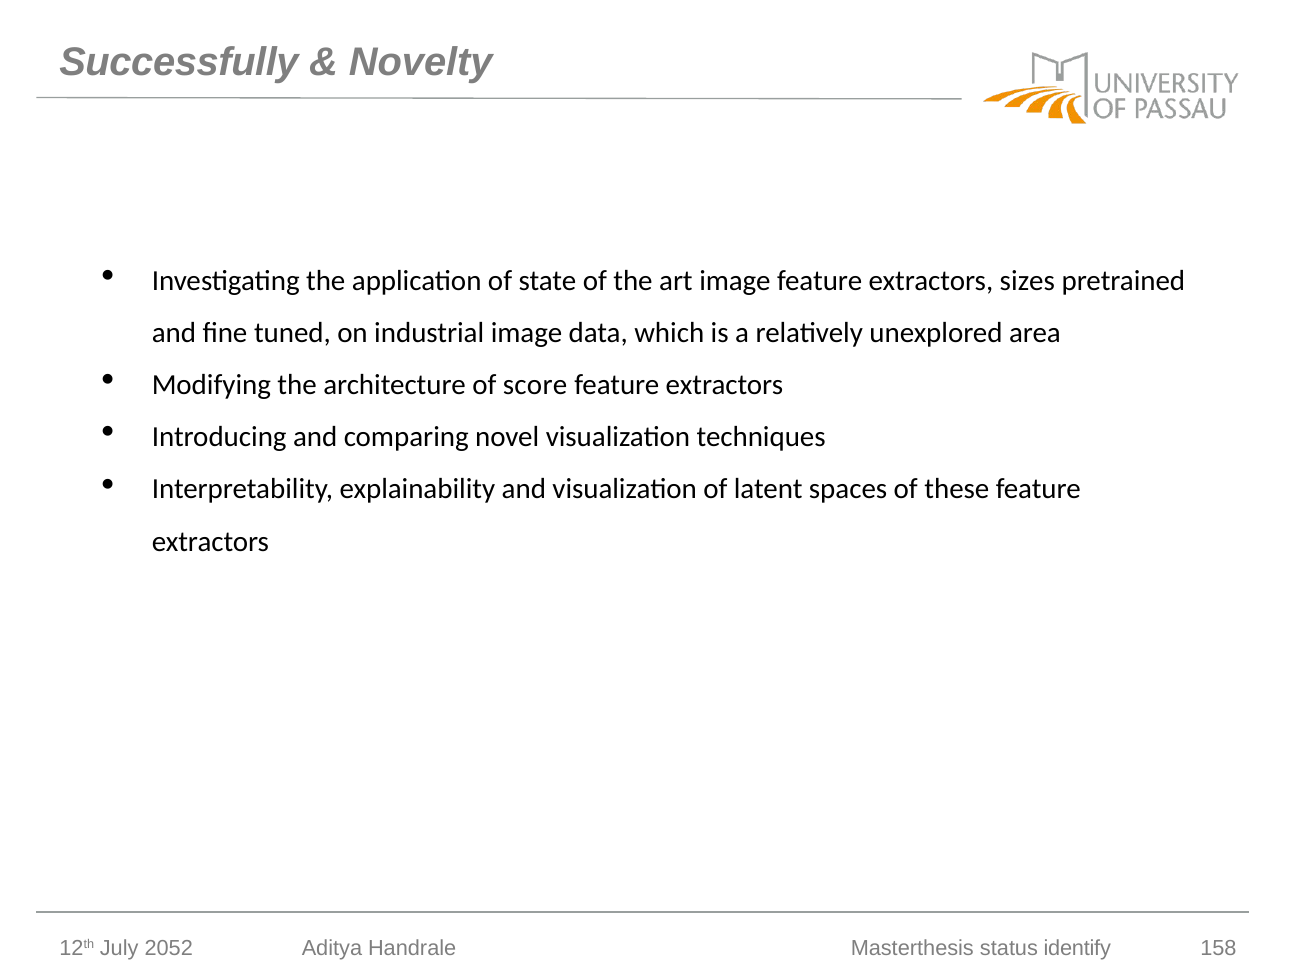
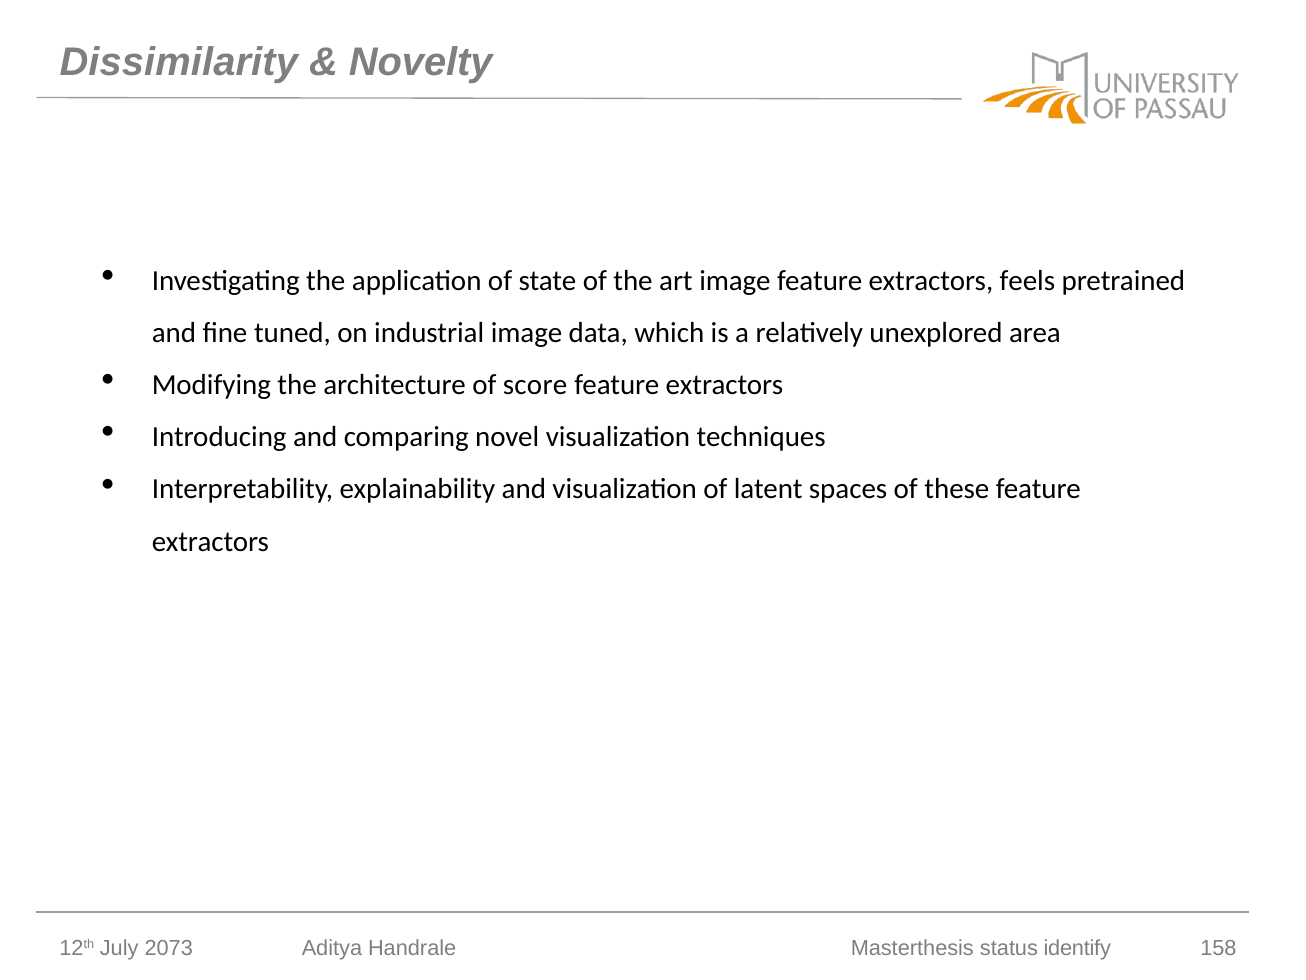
Successfully: Successfully -> Dissimilarity
sizes: sizes -> feels
2052: 2052 -> 2073
